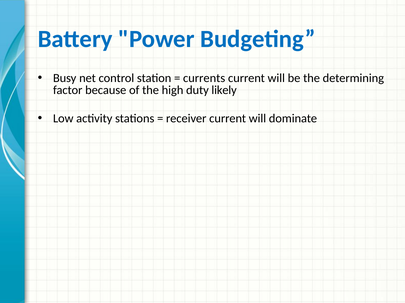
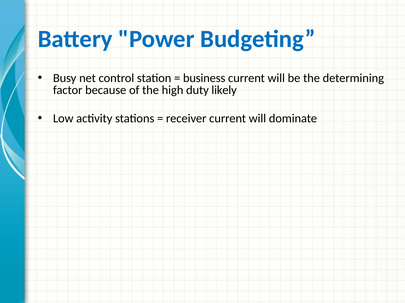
currents: currents -> business
